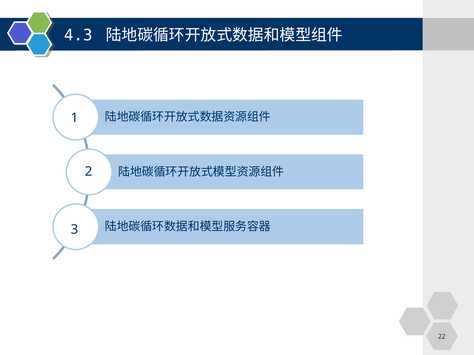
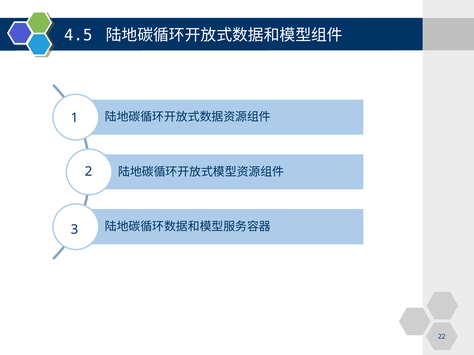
4.3: 4.3 -> 4.5
